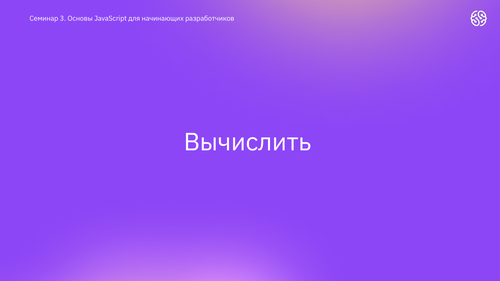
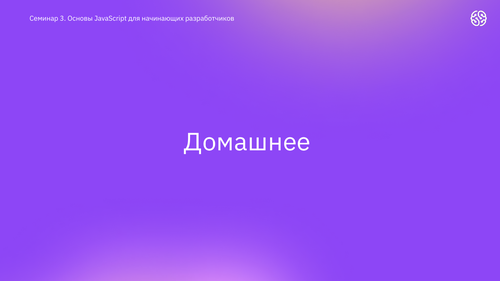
Вычислить: Вычислить -> Домашнее
